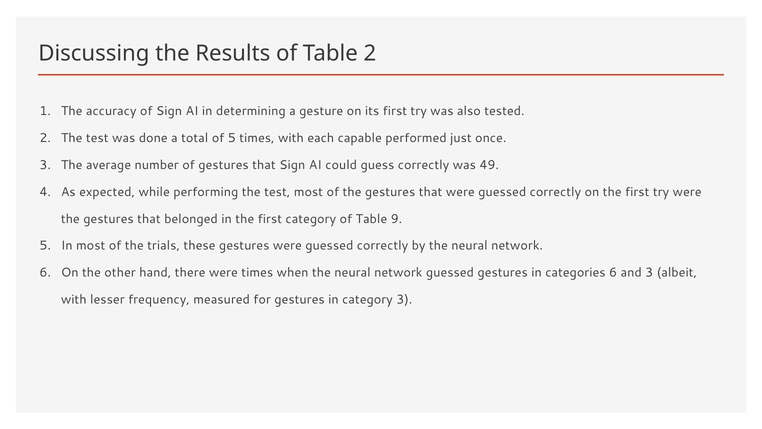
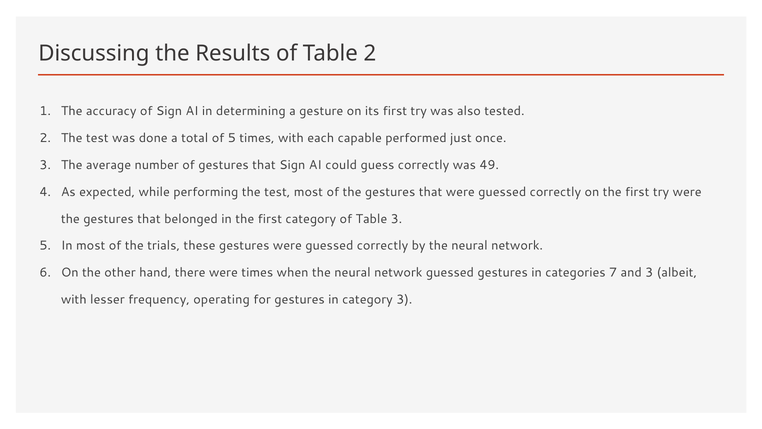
Table 9: 9 -> 3
categories 6: 6 -> 7
measured: measured -> operating
